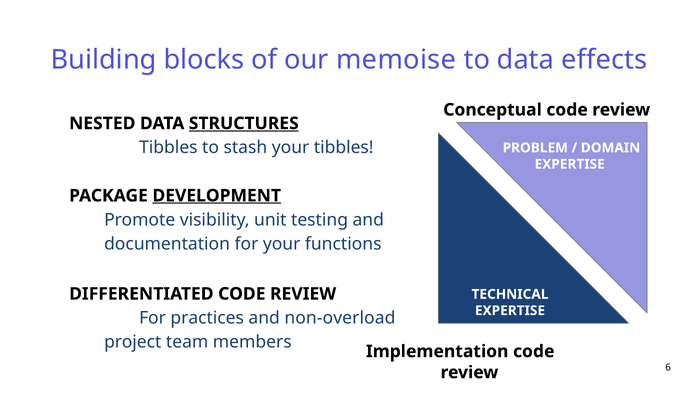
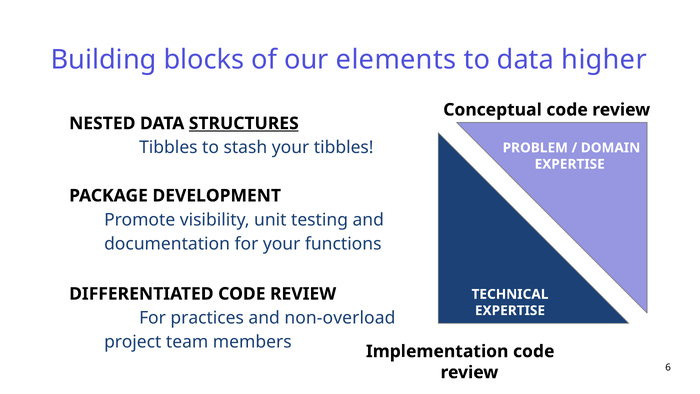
memoise: memoise -> elements
effects: effects -> higher
DEVELOPMENT underline: present -> none
